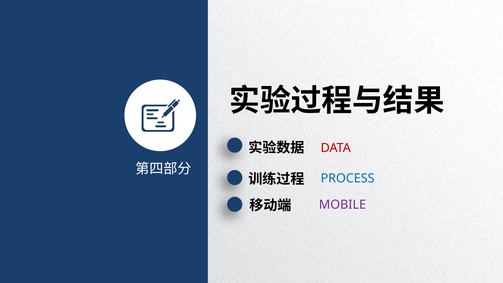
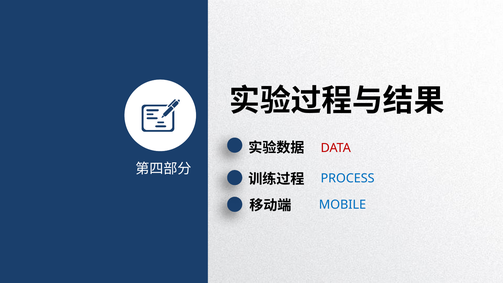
MOBILE colour: purple -> blue
